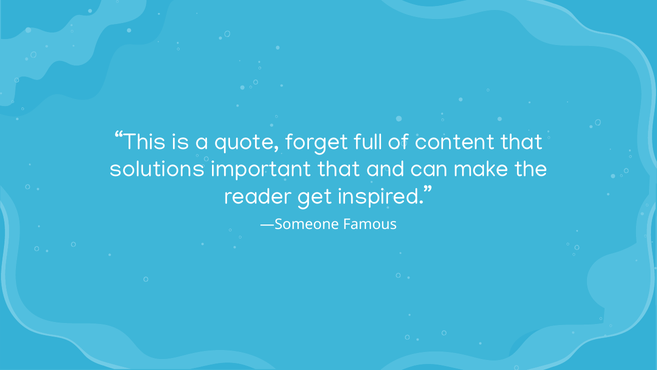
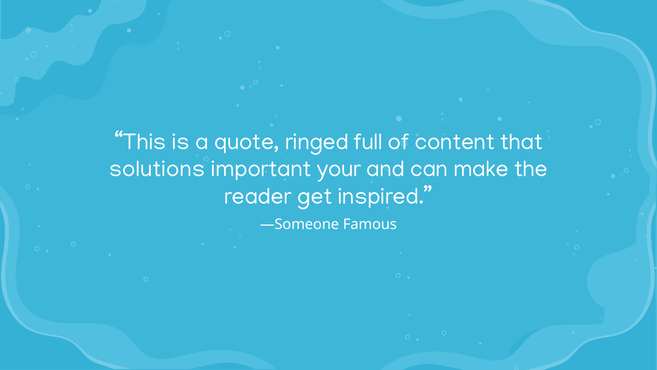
forget: forget -> ringed
important that: that -> your
